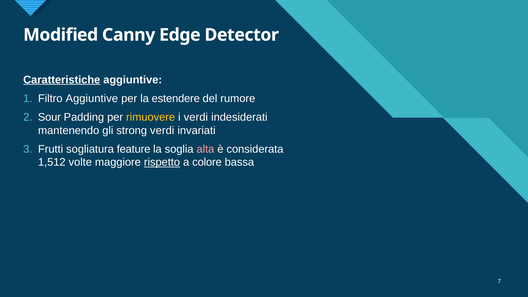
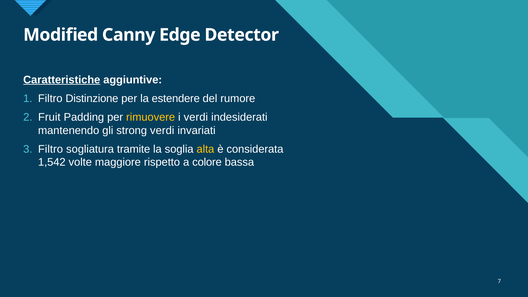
Filtro Aggiuntive: Aggiuntive -> Distinzione
Sour: Sour -> Fruit
Frutti at (51, 149): Frutti -> Filtro
feature: feature -> tramite
alta colour: pink -> yellow
1,512: 1,512 -> 1,542
rispetto underline: present -> none
